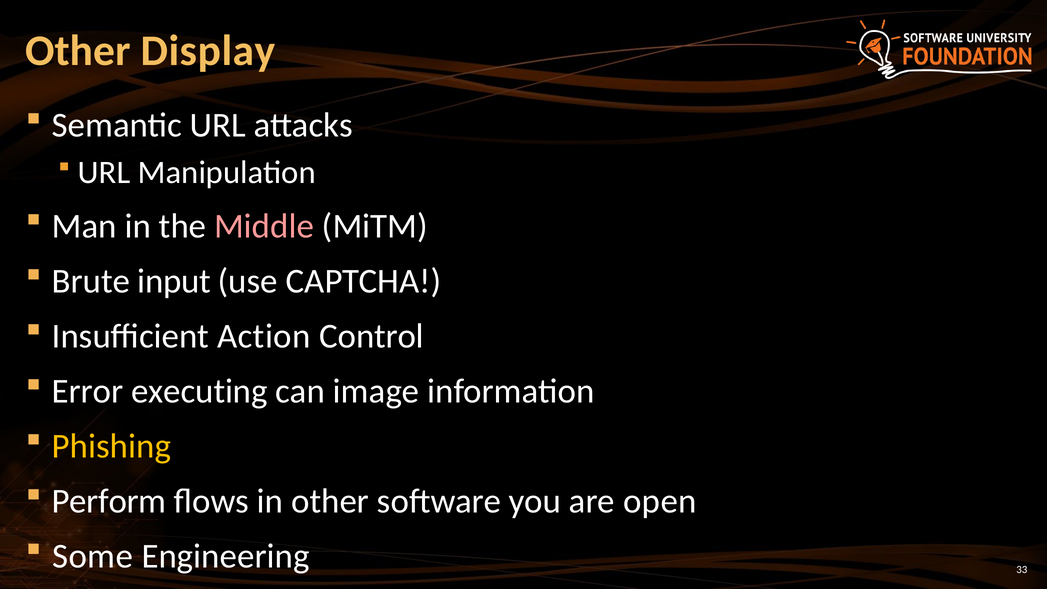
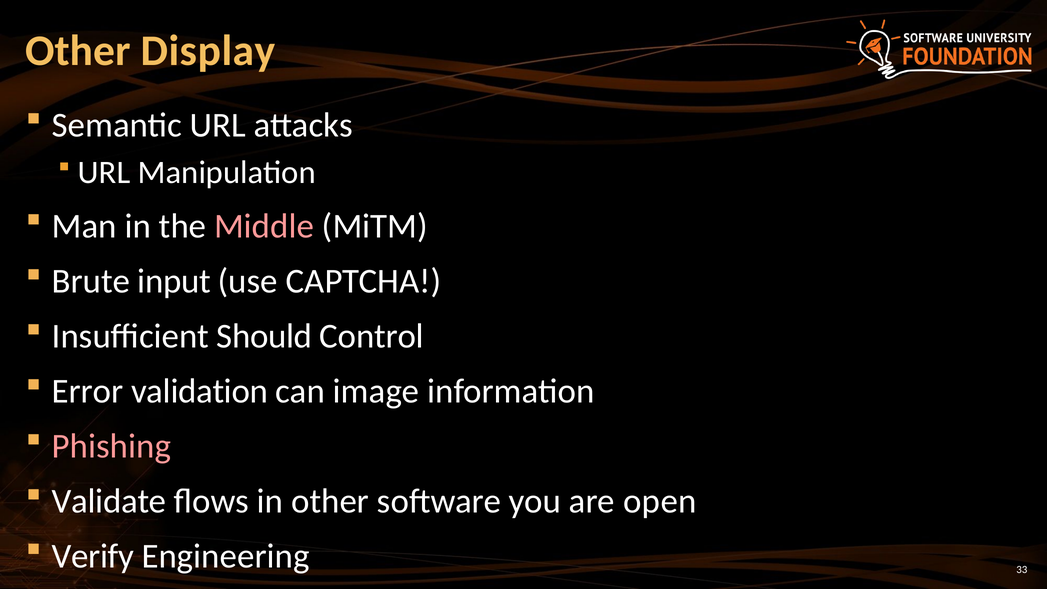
Action: Action -> Should
executing: executing -> validation
Phishing colour: yellow -> pink
Perform: Perform -> Validate
Some: Some -> Verify
